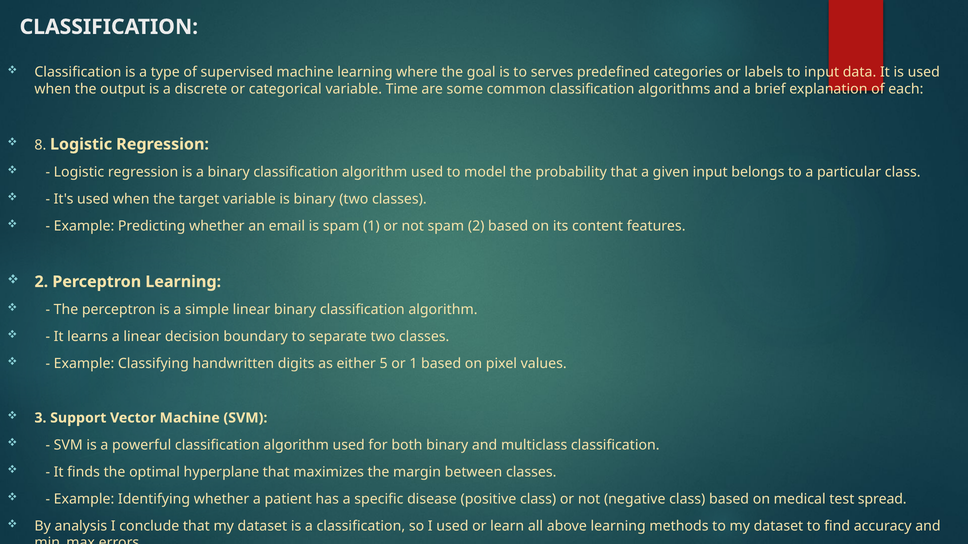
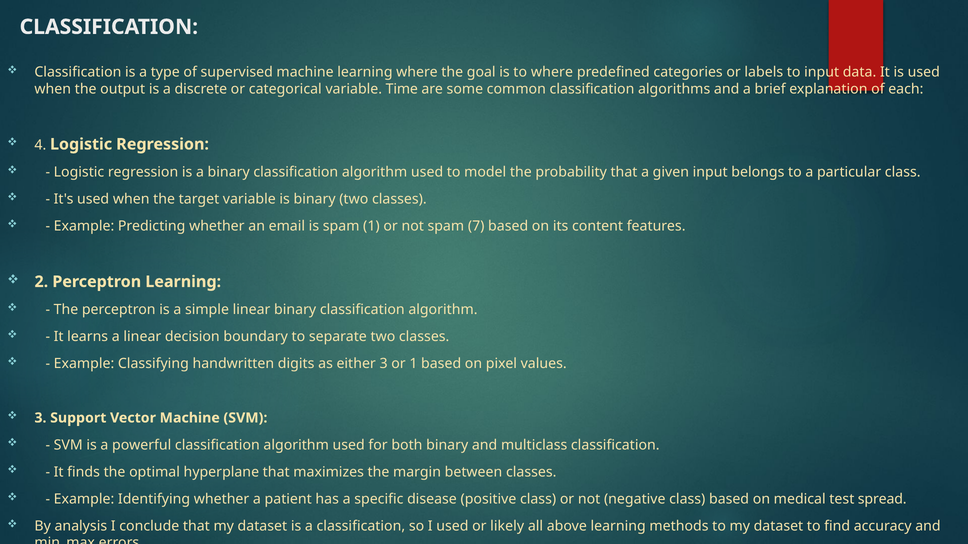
to serves: serves -> where
8: 8 -> 4
spam 2: 2 -> 7
either 5: 5 -> 3
learn: learn -> likely
